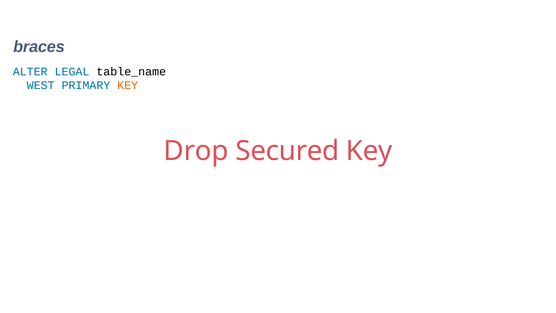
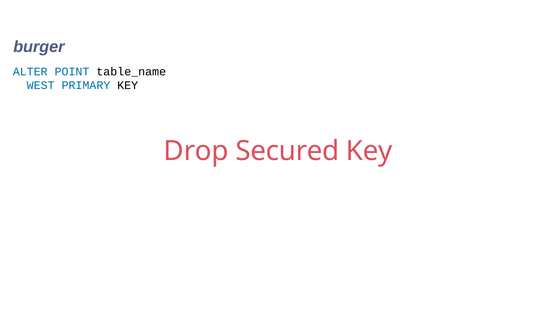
braces: braces -> burger
LEGAL: LEGAL -> POINT
KEY at (128, 85) colour: orange -> black
